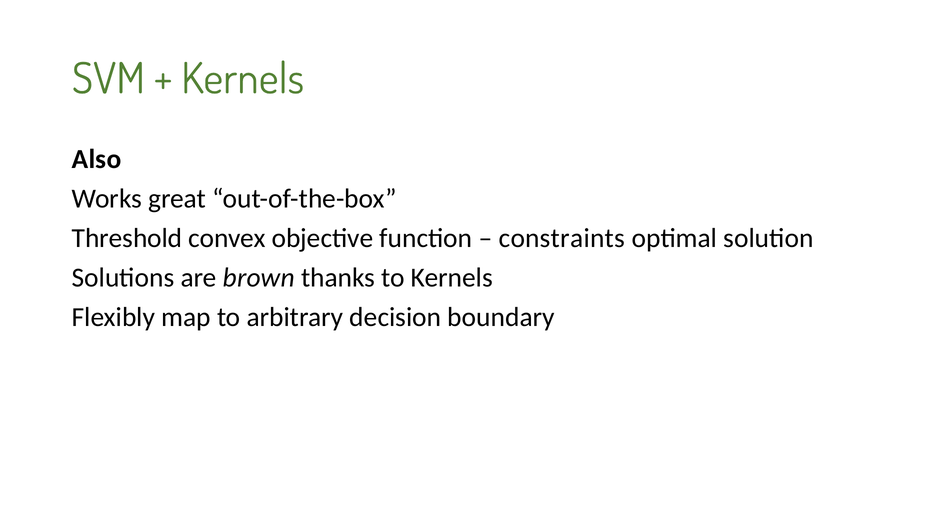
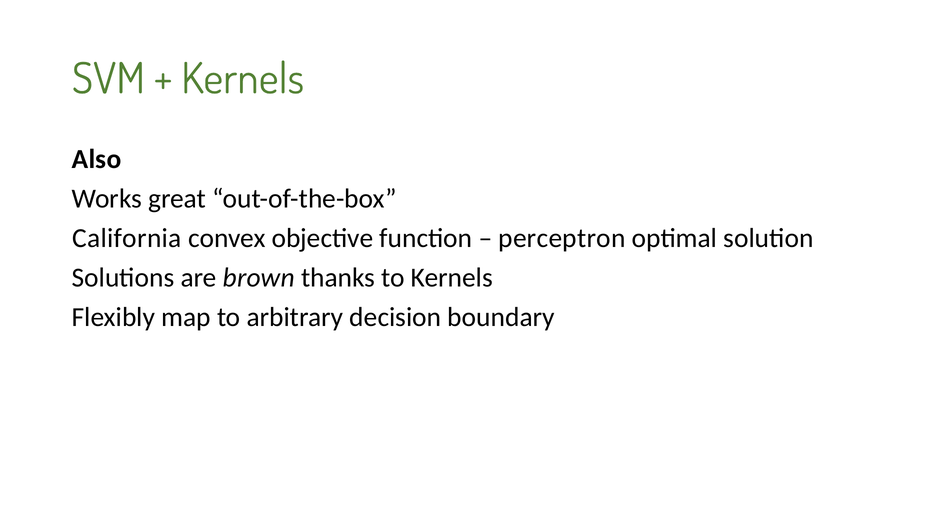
Threshold: Threshold -> California
constraints: constraints -> perceptron
